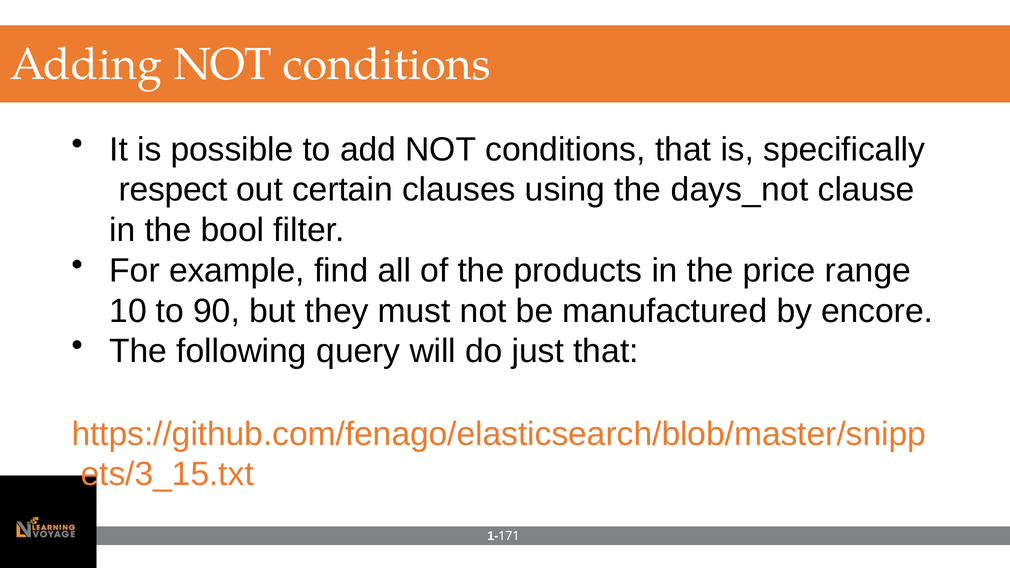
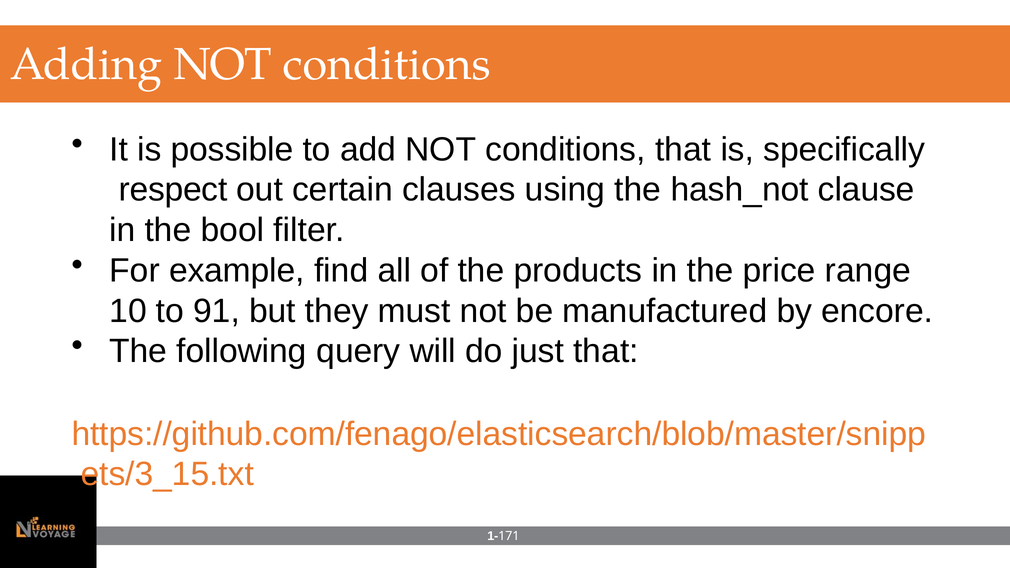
days_not: days_not -> hash_not
90: 90 -> 91
